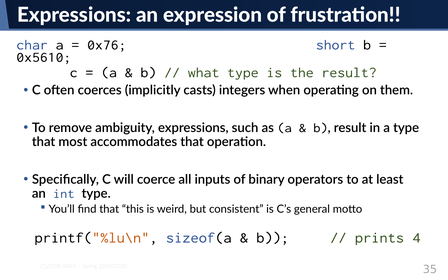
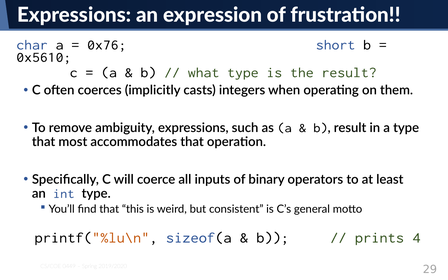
35: 35 -> 29
